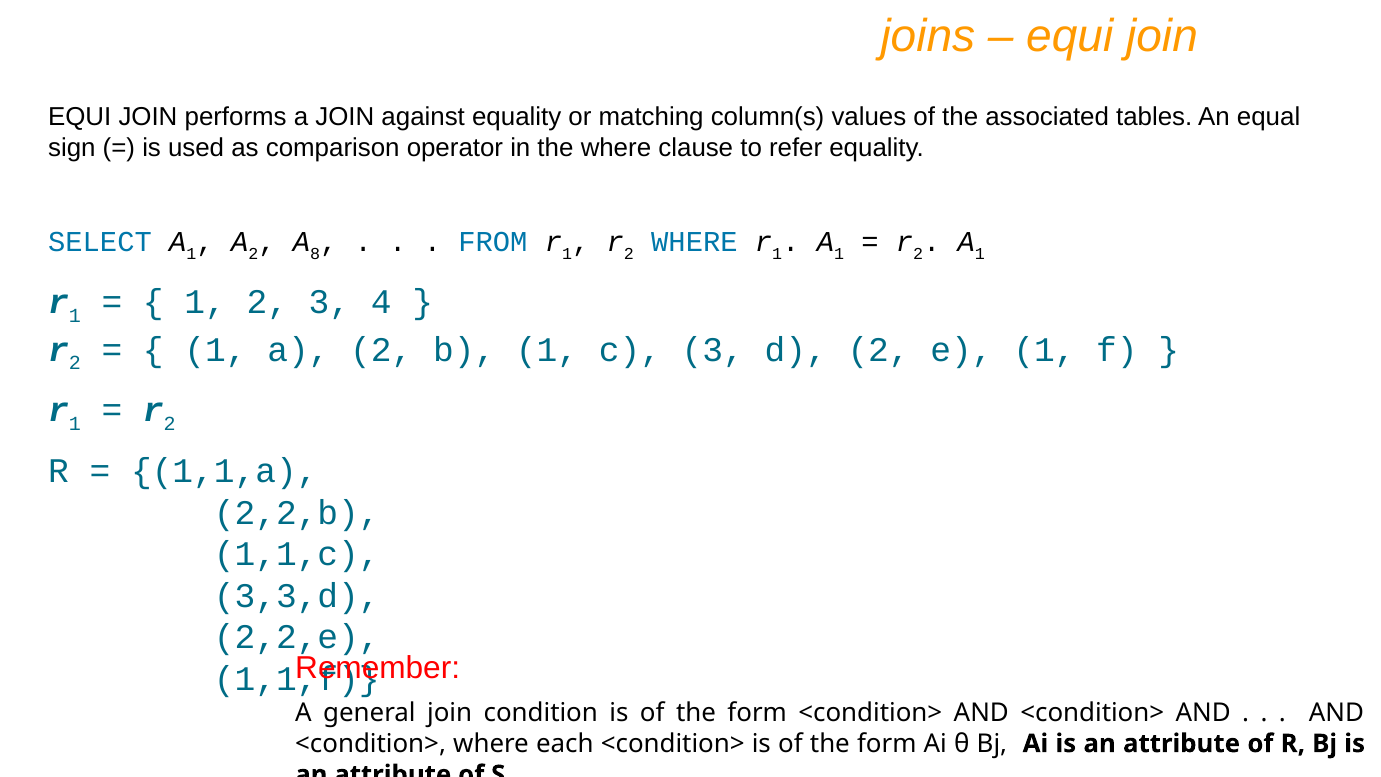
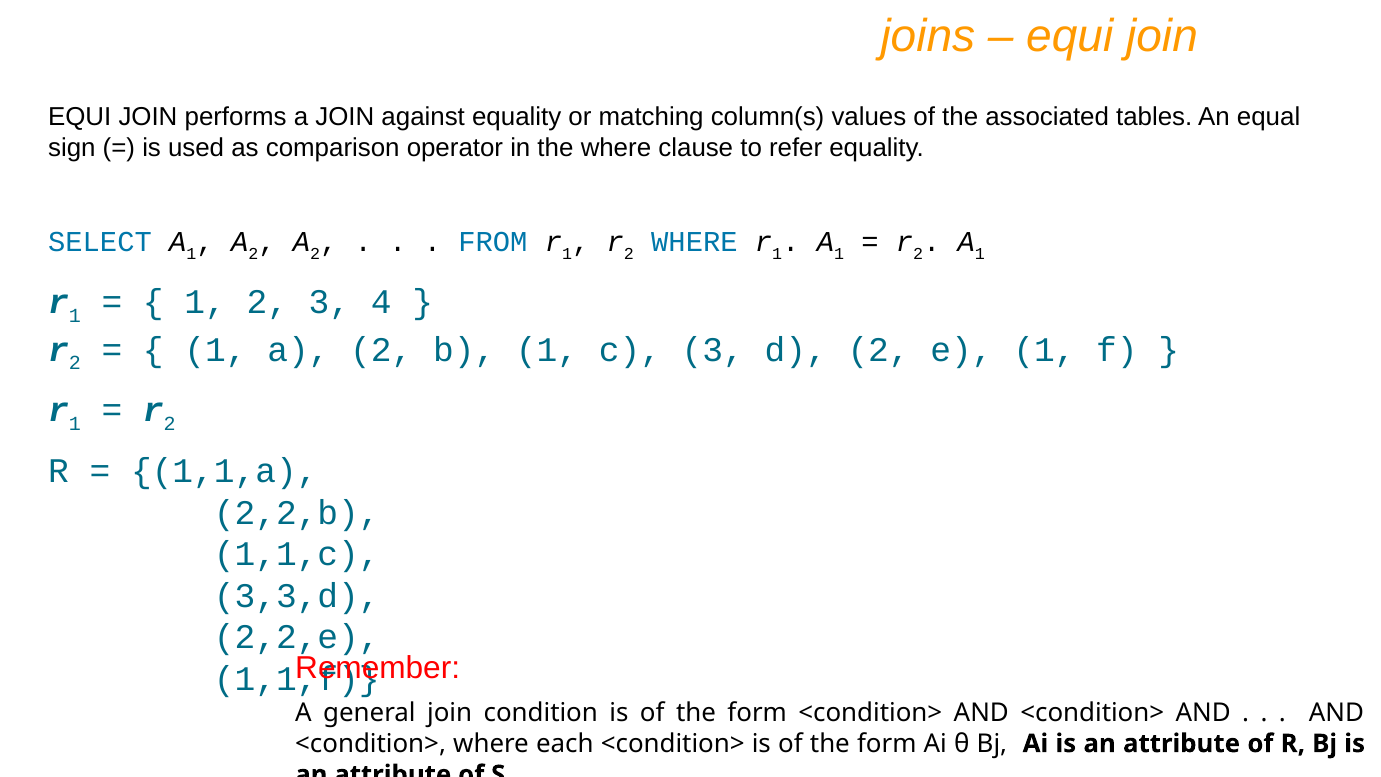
8 at (315, 253): 8 -> 2
